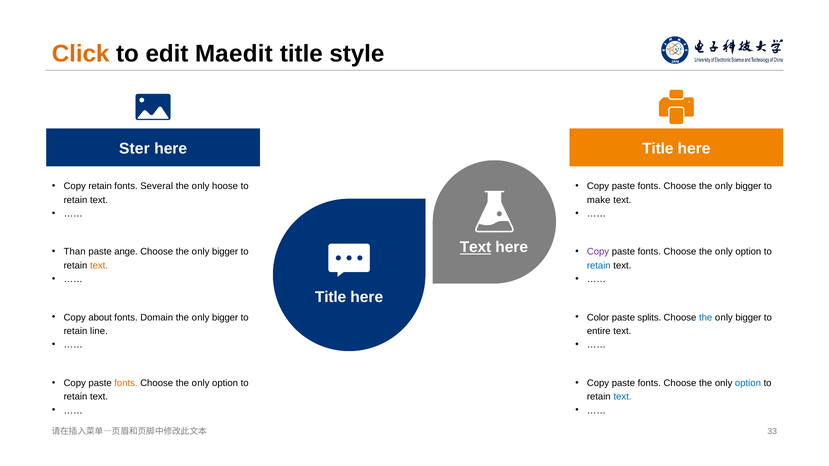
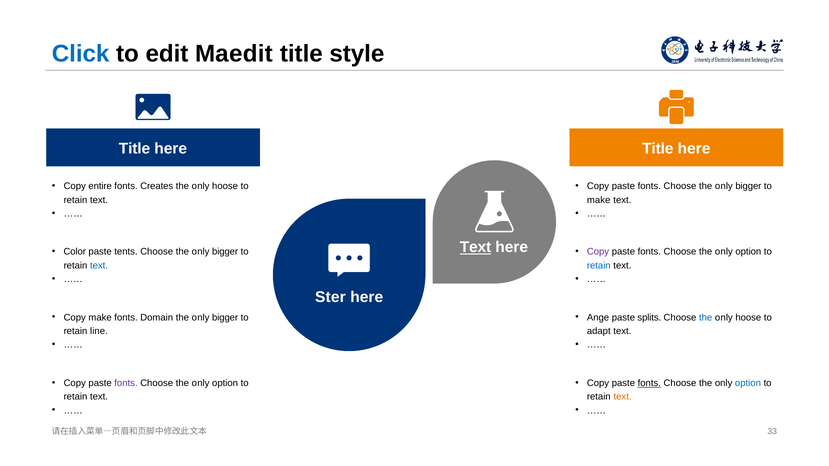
Click colour: orange -> blue
Ster at (134, 149): Ster -> Title
Copy retain: retain -> entire
Several: Several -> Creates
Than: Than -> Color
ange: ange -> tents
text at (99, 266) colour: orange -> blue
Title at (331, 297): Title -> Ster
Copy about: about -> make
Color: Color -> Ange
bigger at (748, 318): bigger -> hoose
entire: entire -> adapt
fonts at (126, 383) colour: orange -> purple
fonts at (649, 383) underline: none -> present
text at (623, 397) colour: blue -> orange
